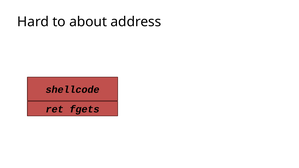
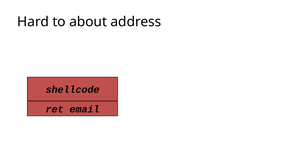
fgets: fgets -> email
